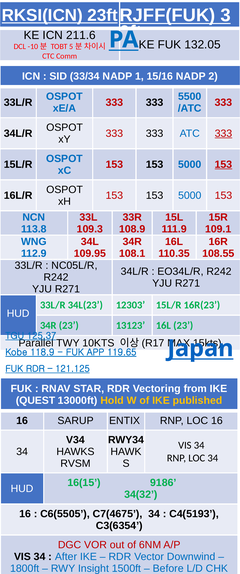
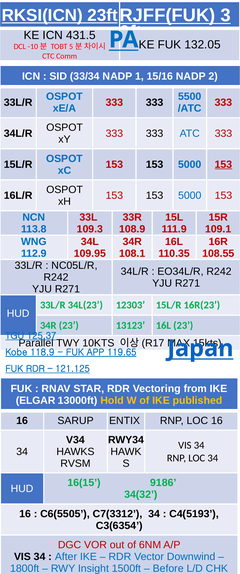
211.6: 211.6 -> 431.5
333 at (223, 133) underline: present -> none
QUEST: QUEST -> ELGAR
C7(4675: C7(4675 -> C7(3312
